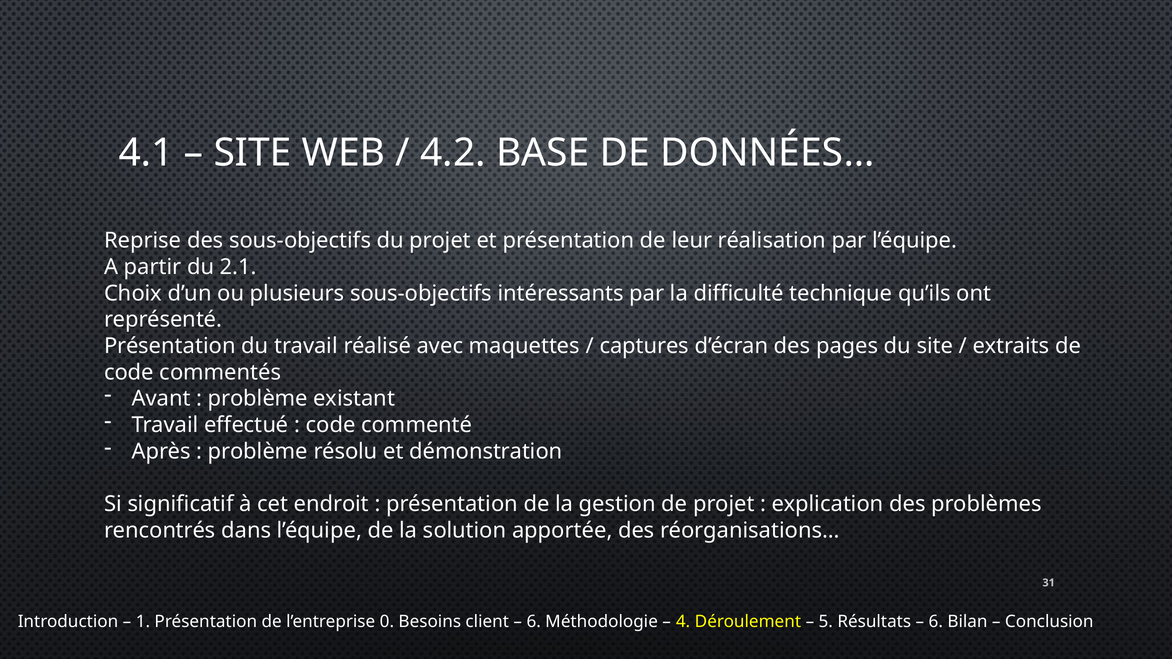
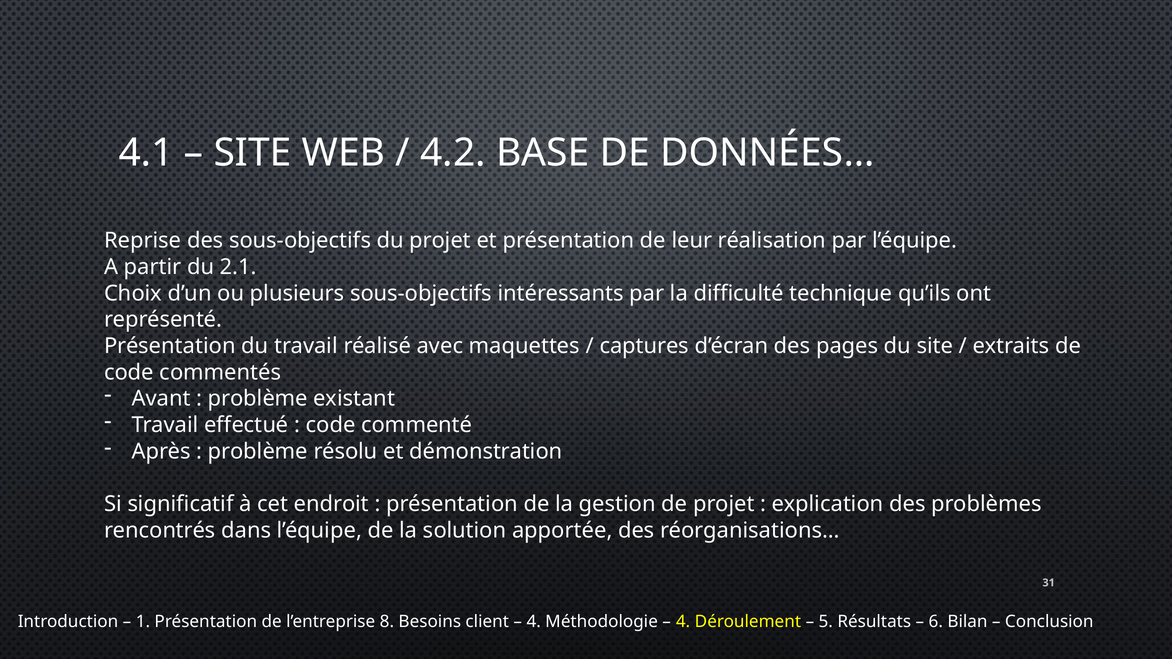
0: 0 -> 8
6 at (534, 622): 6 -> 4
